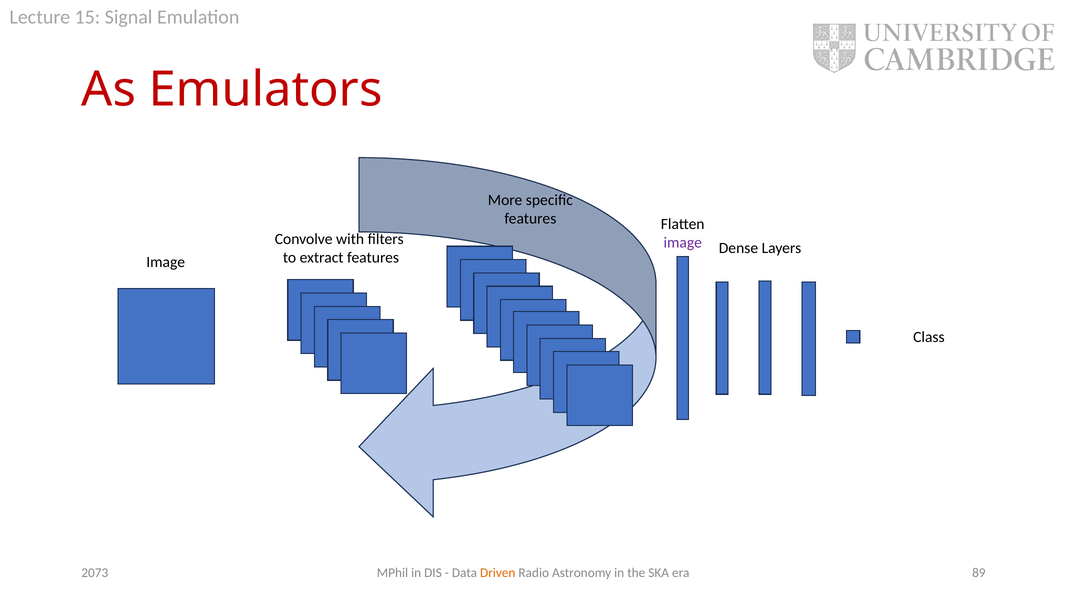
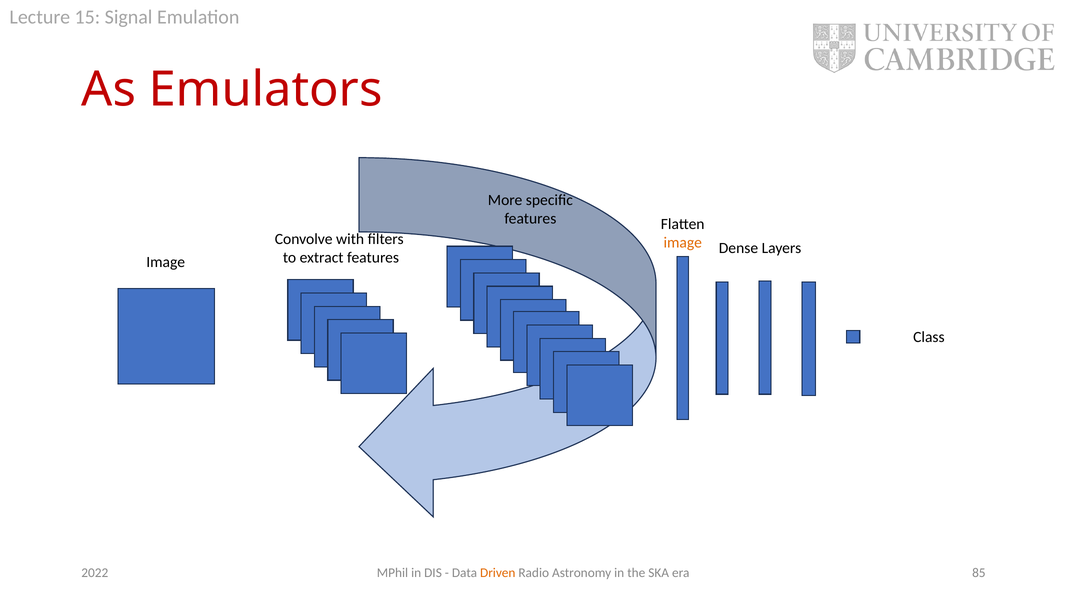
image at (683, 243) colour: purple -> orange
89: 89 -> 85
2073: 2073 -> 2022
